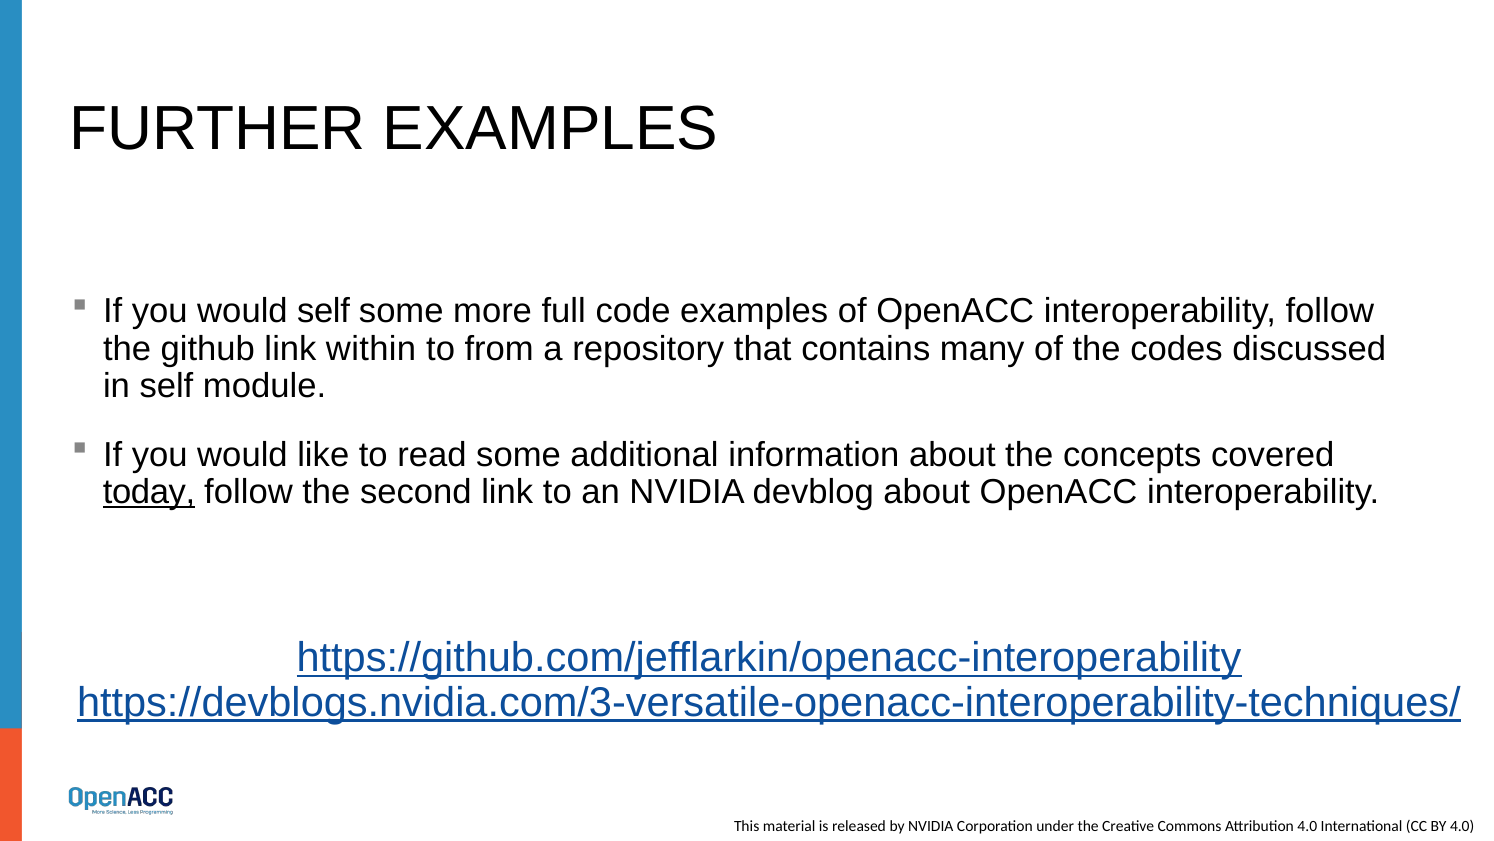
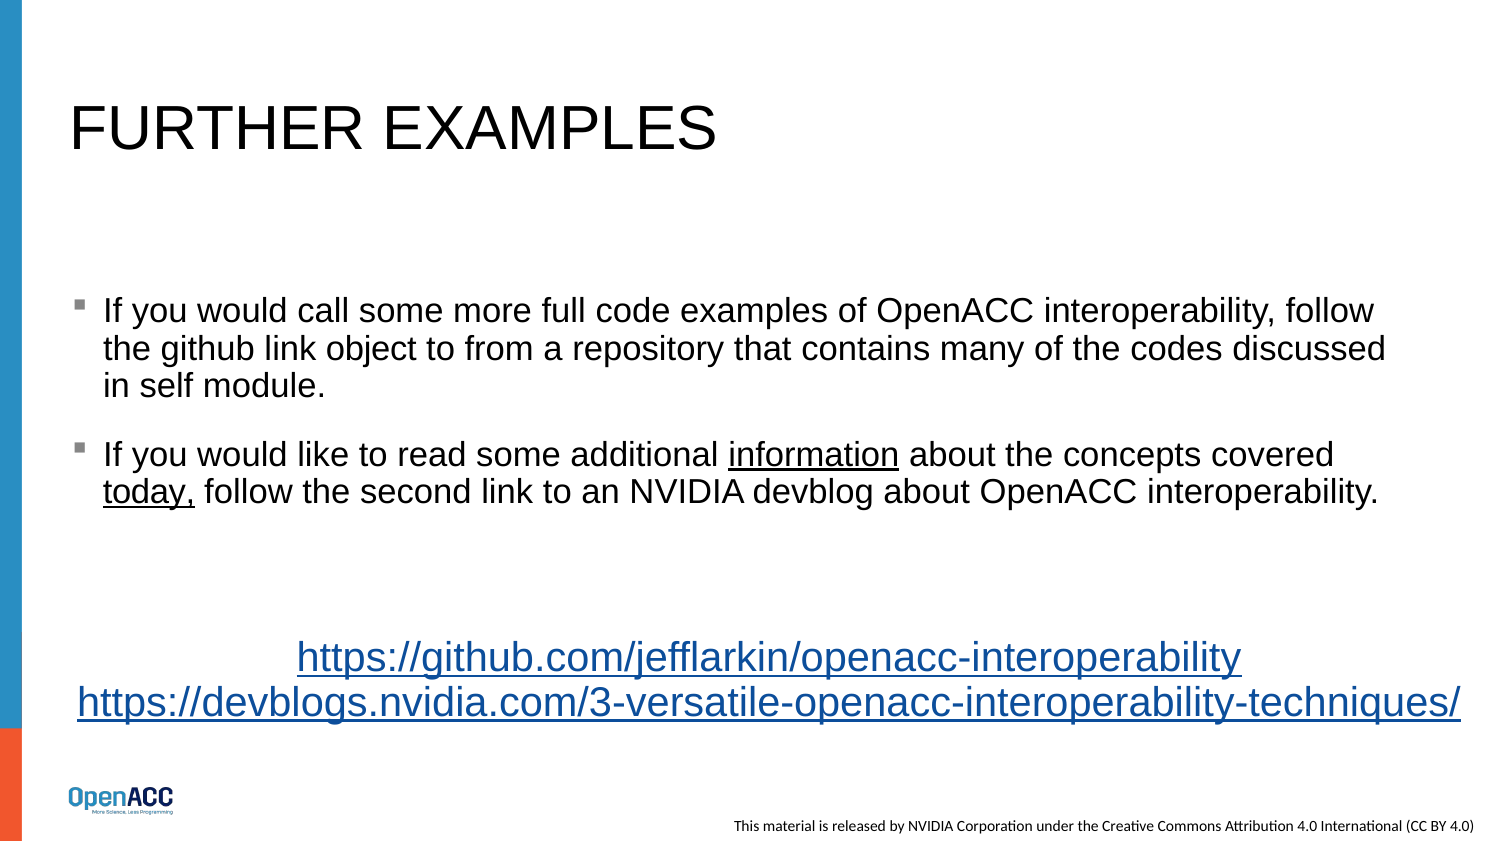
would self: self -> call
within: within -> object
information underline: none -> present
